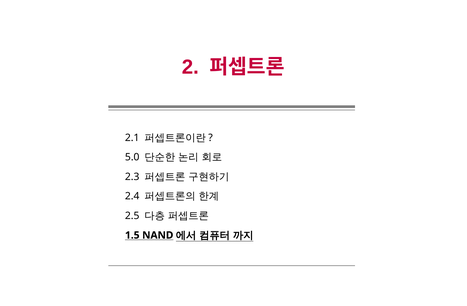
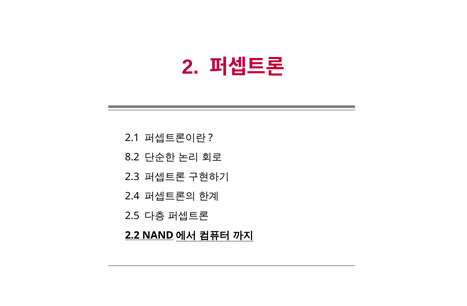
5.0: 5.0 -> 8.2
1.5: 1.5 -> 2.2
